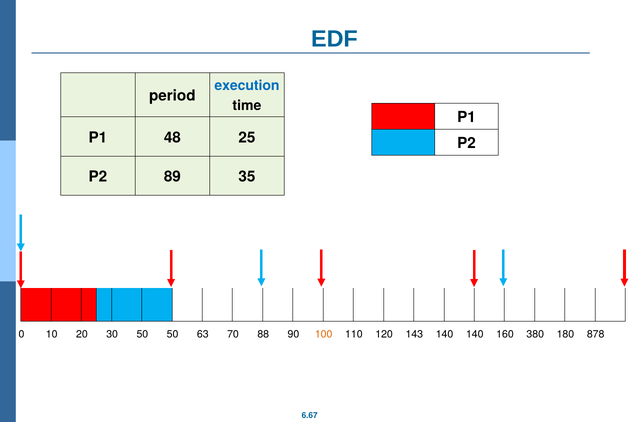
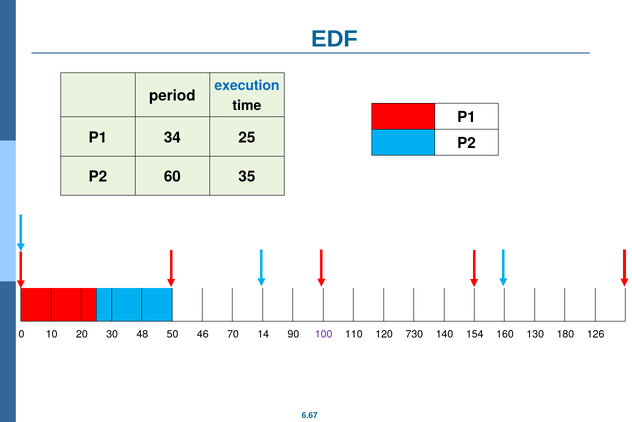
48: 48 -> 34
89: 89 -> 60
30 50: 50 -> 48
63: 63 -> 46
88: 88 -> 14
100 colour: orange -> purple
143: 143 -> 730
140 140: 140 -> 154
380: 380 -> 130
878: 878 -> 126
